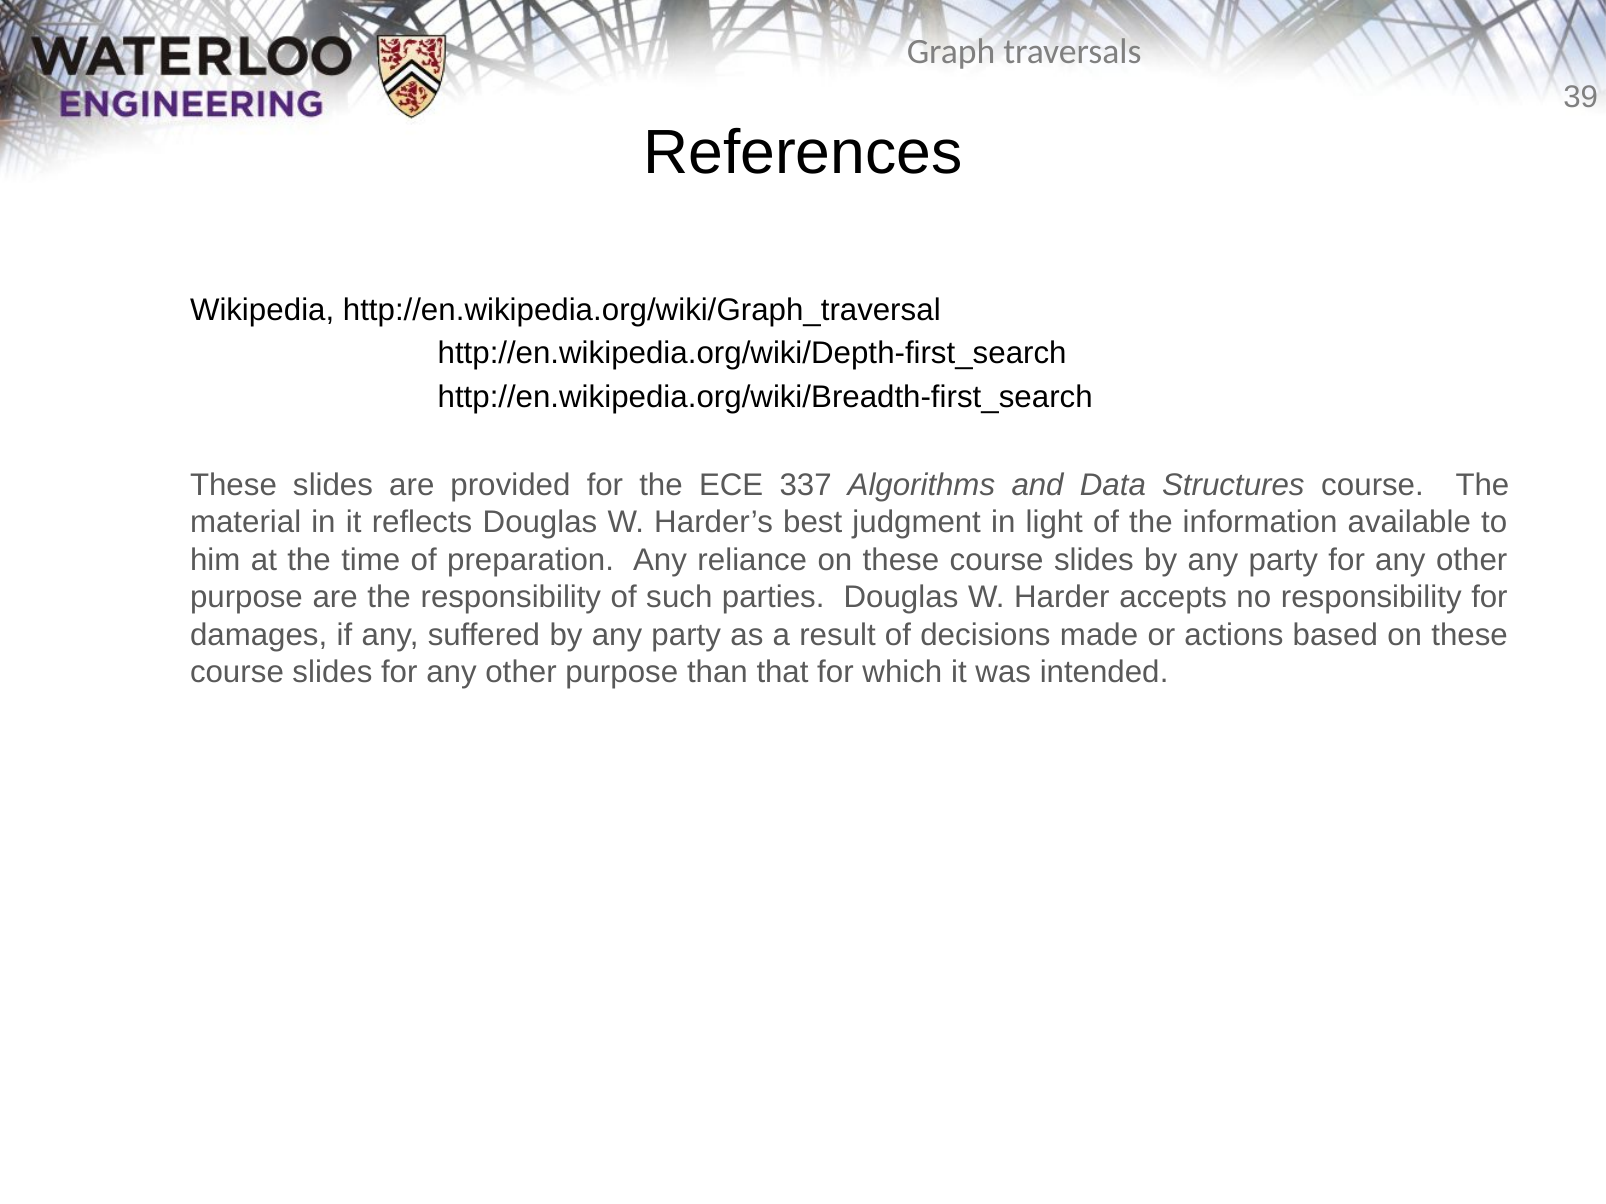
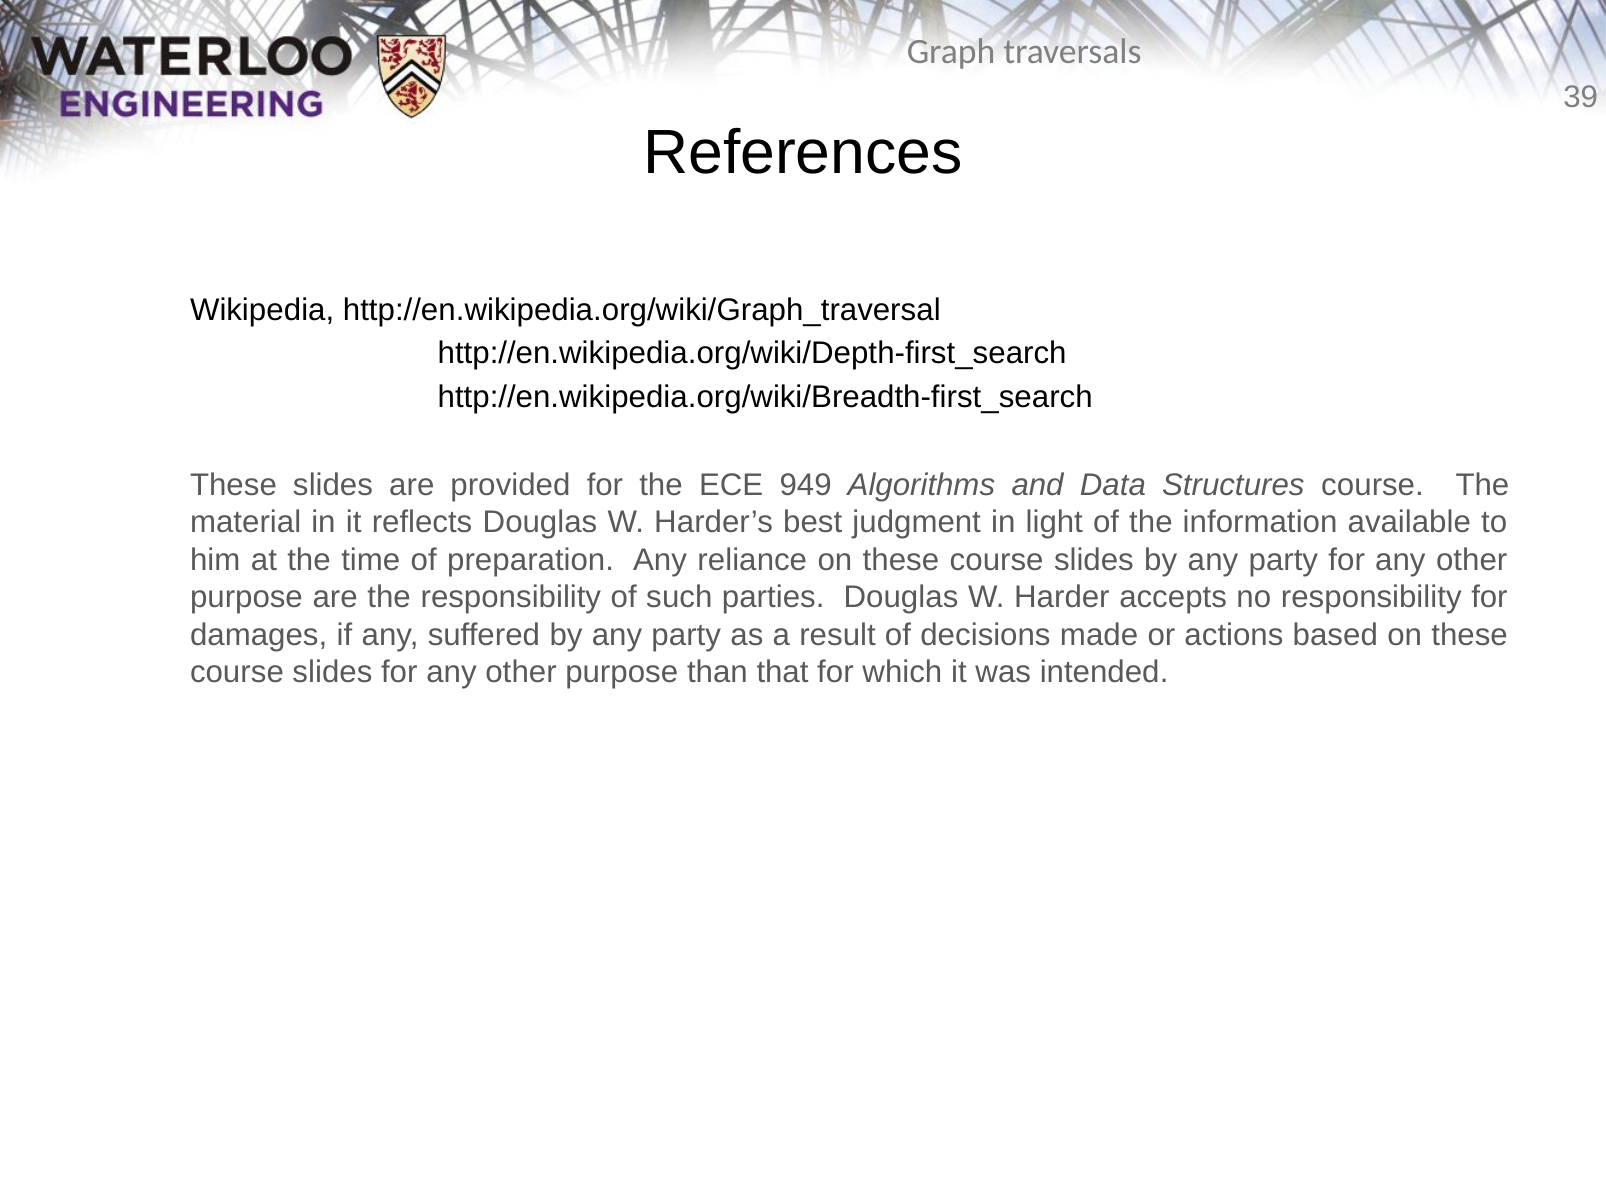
337: 337 -> 949
